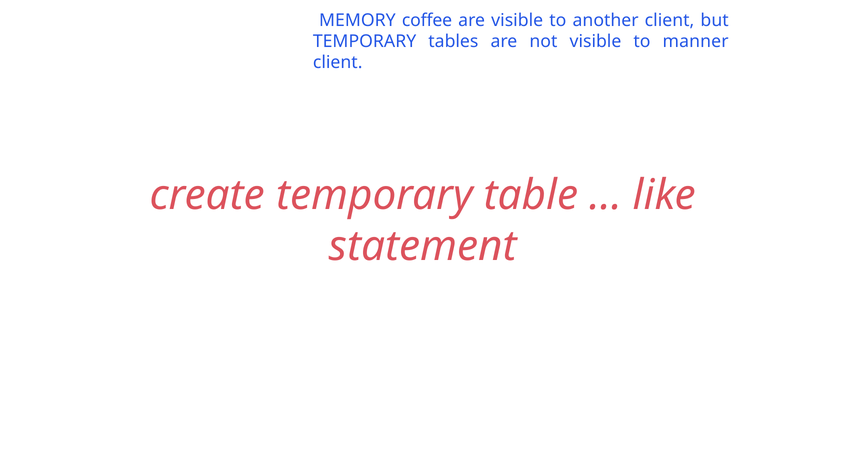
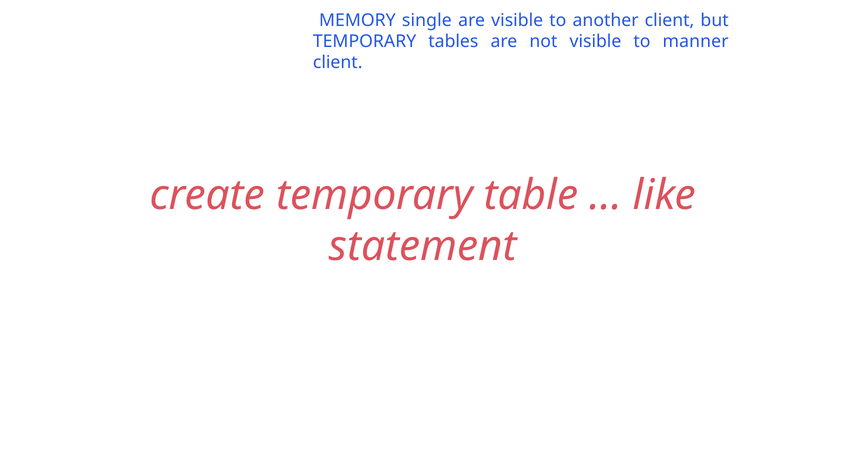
coffee: coffee -> single
